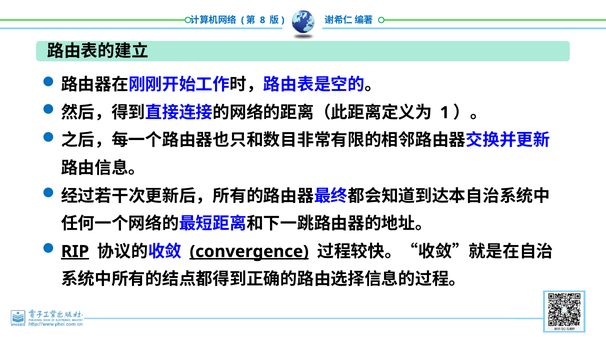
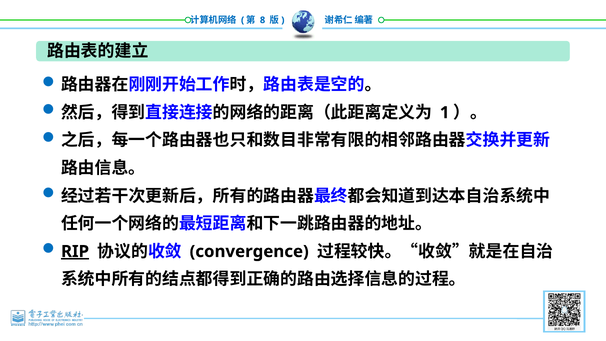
convergence underline: present -> none
